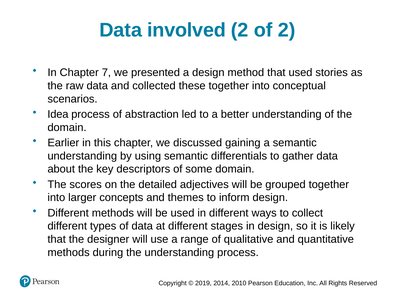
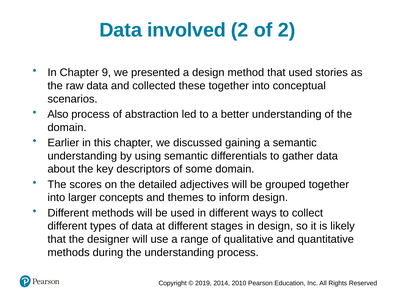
7: 7 -> 9
Idea: Idea -> Also
